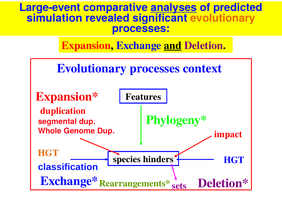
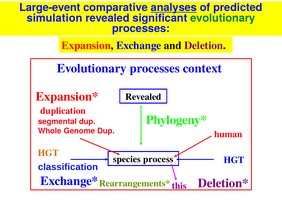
evolutionary at (223, 18) colour: orange -> green
and underline: present -> none
Features at (143, 97): Features -> Revealed
impact: impact -> human
hinders: hinders -> process
sets: sets -> this
